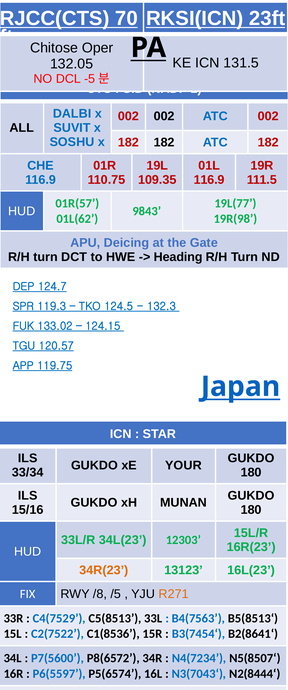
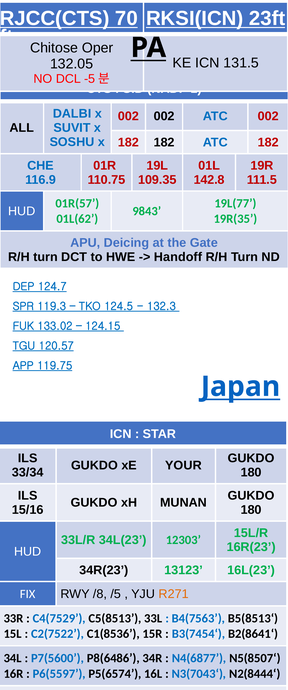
116.9 at (209, 179): 116.9 -> 142.8
19R(98: 19R(98 -> 19R(35
Heading: Heading -> Handoff
34R(23 colour: orange -> black
P8(6572: P8(6572 -> P8(6486
N4(7234: N4(7234 -> N4(6877
